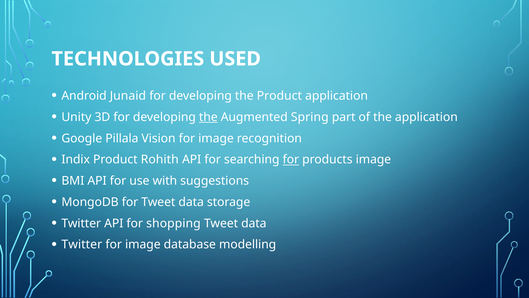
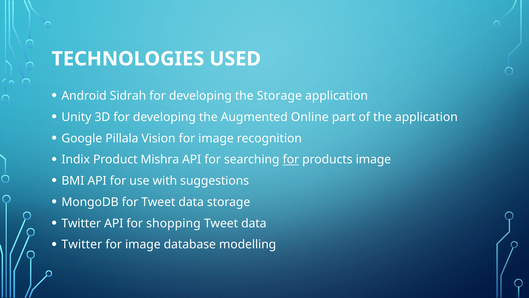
Junaid: Junaid -> Sidrah
the Product: Product -> Storage
the at (208, 117) underline: present -> none
Spring: Spring -> Online
Rohith: Rohith -> Mishra
